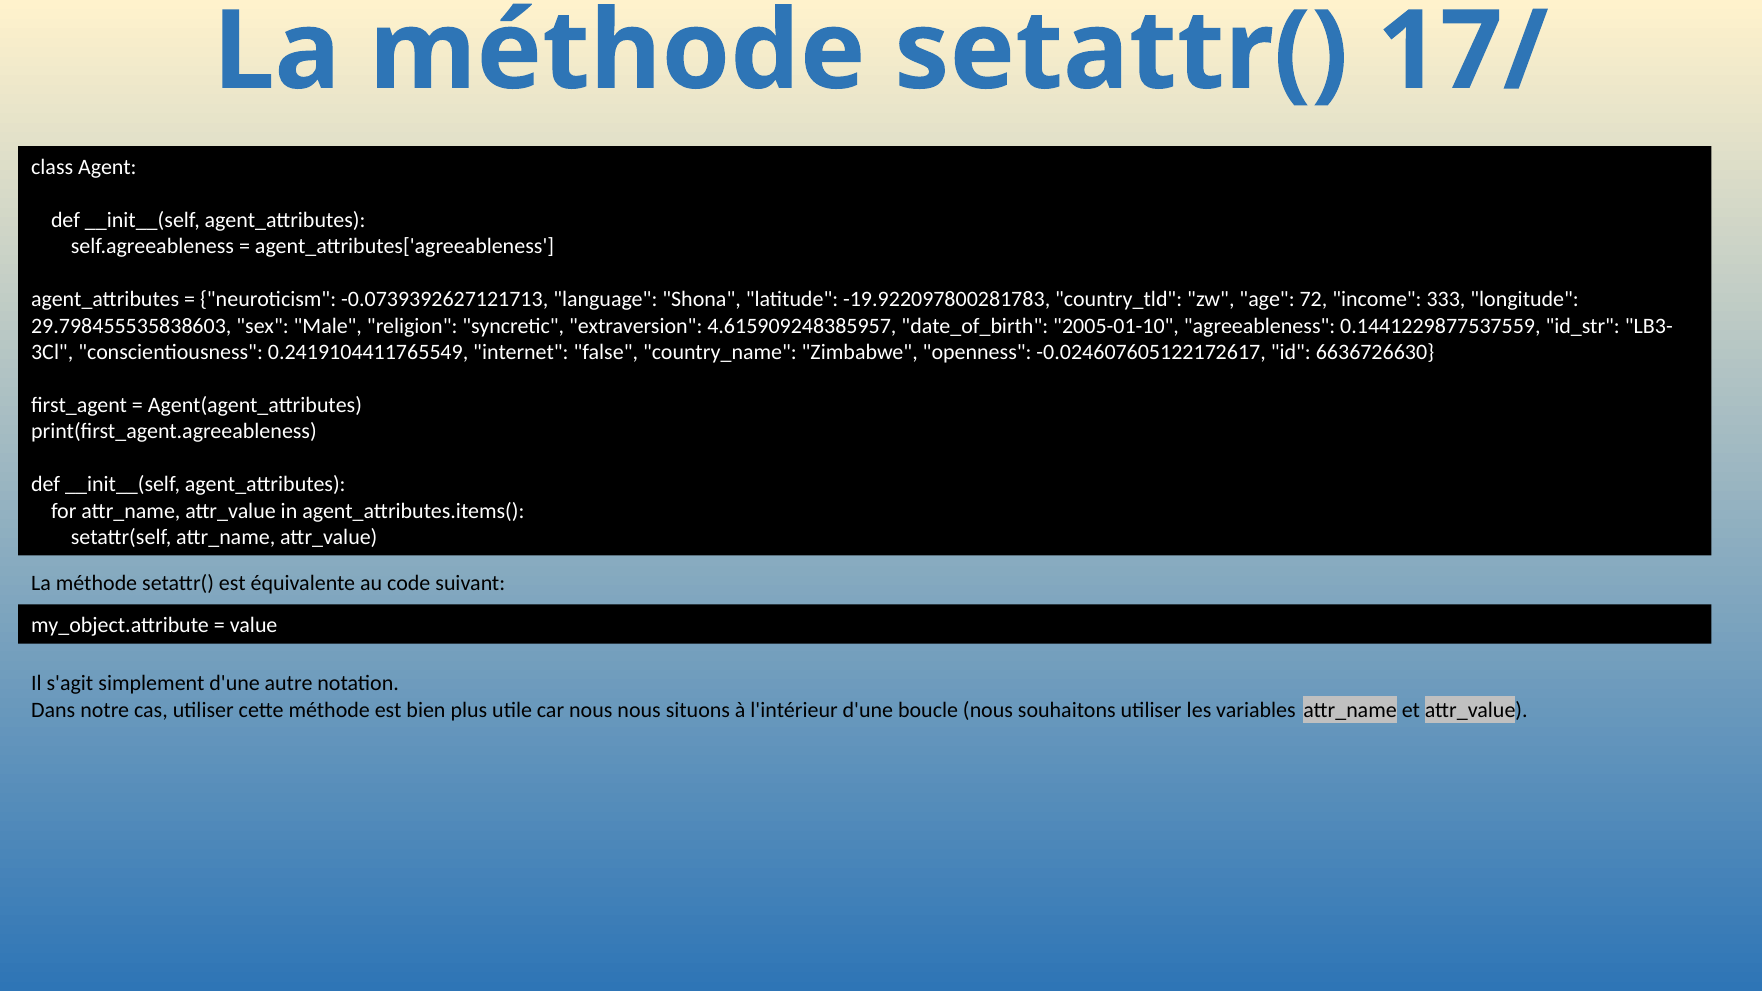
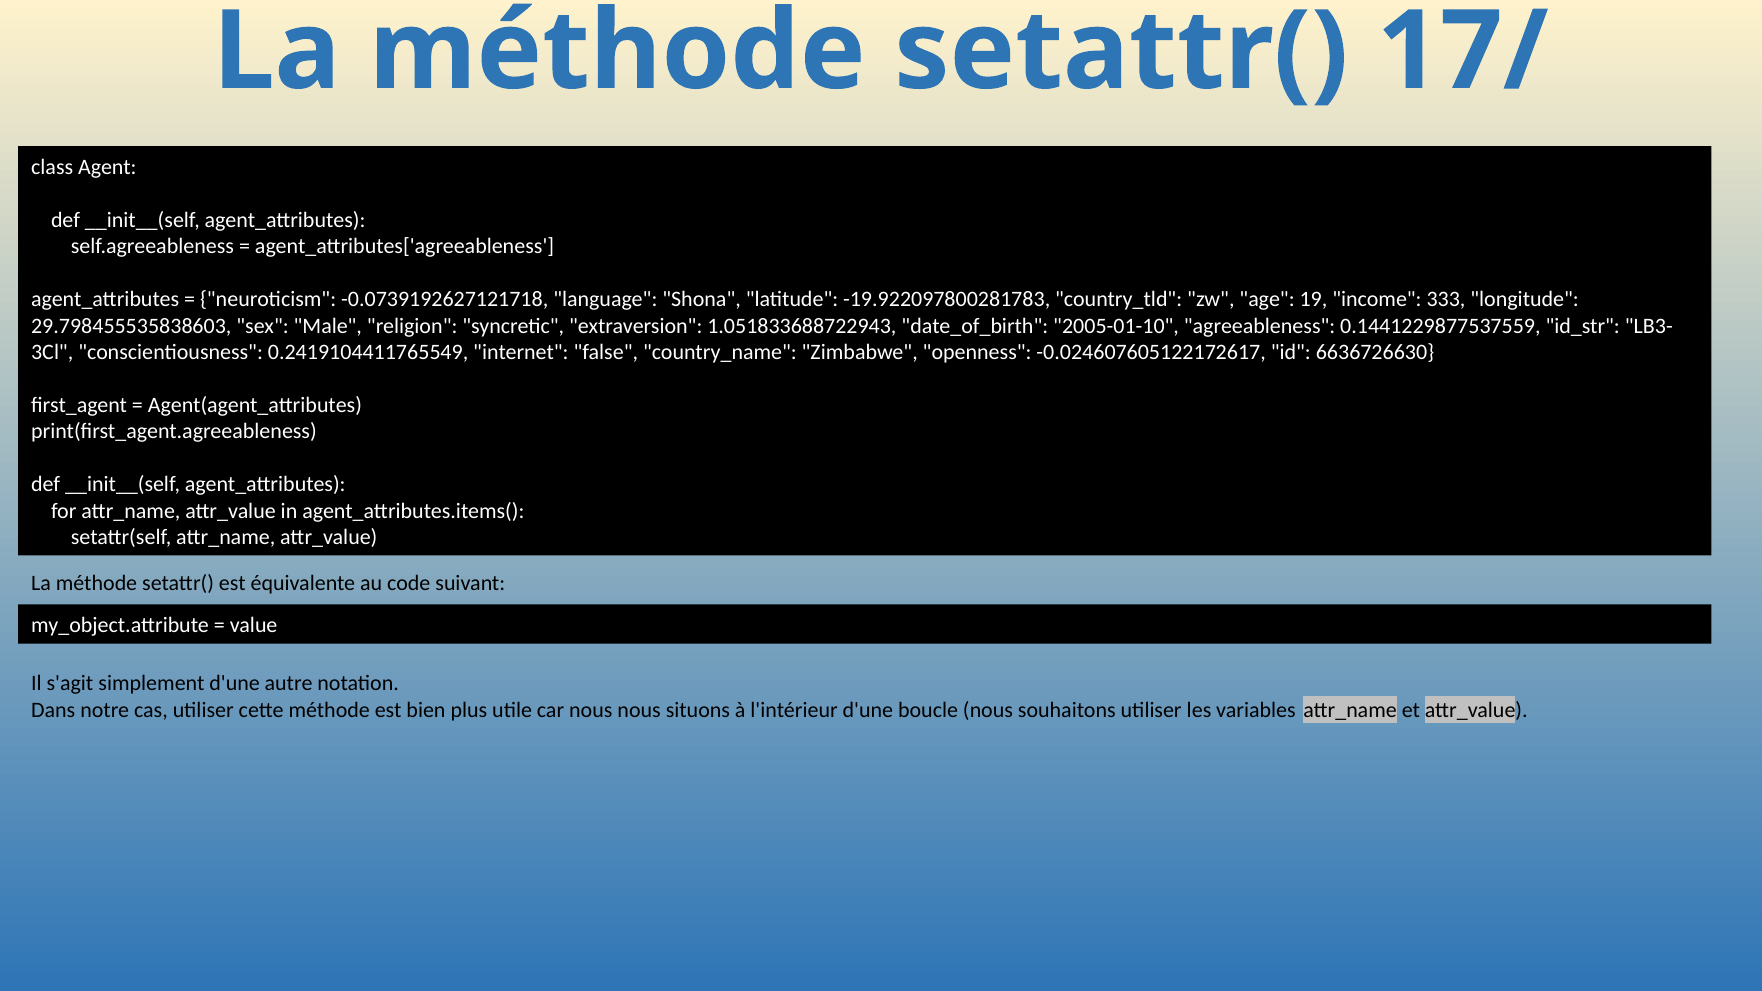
-0.0739392627121713: -0.0739392627121713 -> -0.0739192627121718
72: 72 -> 19
4.615909248385957: 4.615909248385957 -> 1.051833688722943
